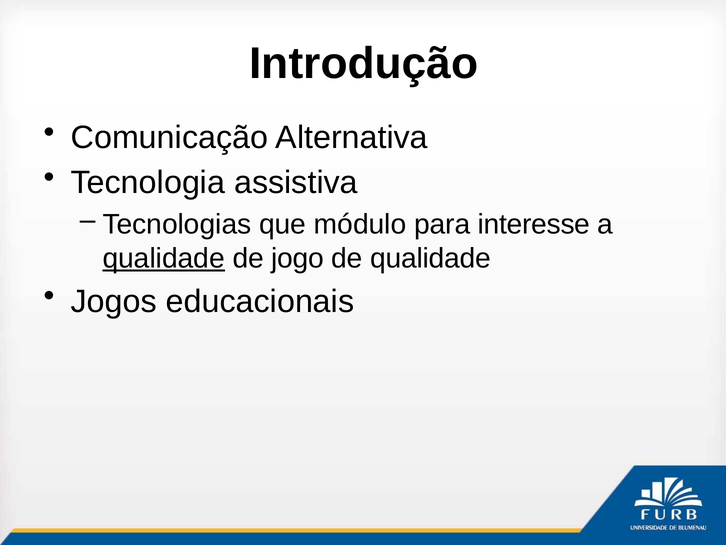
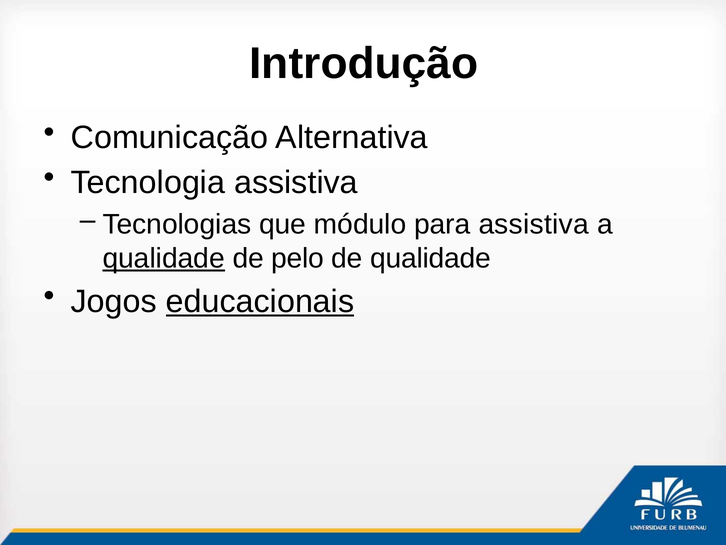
para interesse: interesse -> assistiva
jogo: jogo -> pelo
educacionais underline: none -> present
